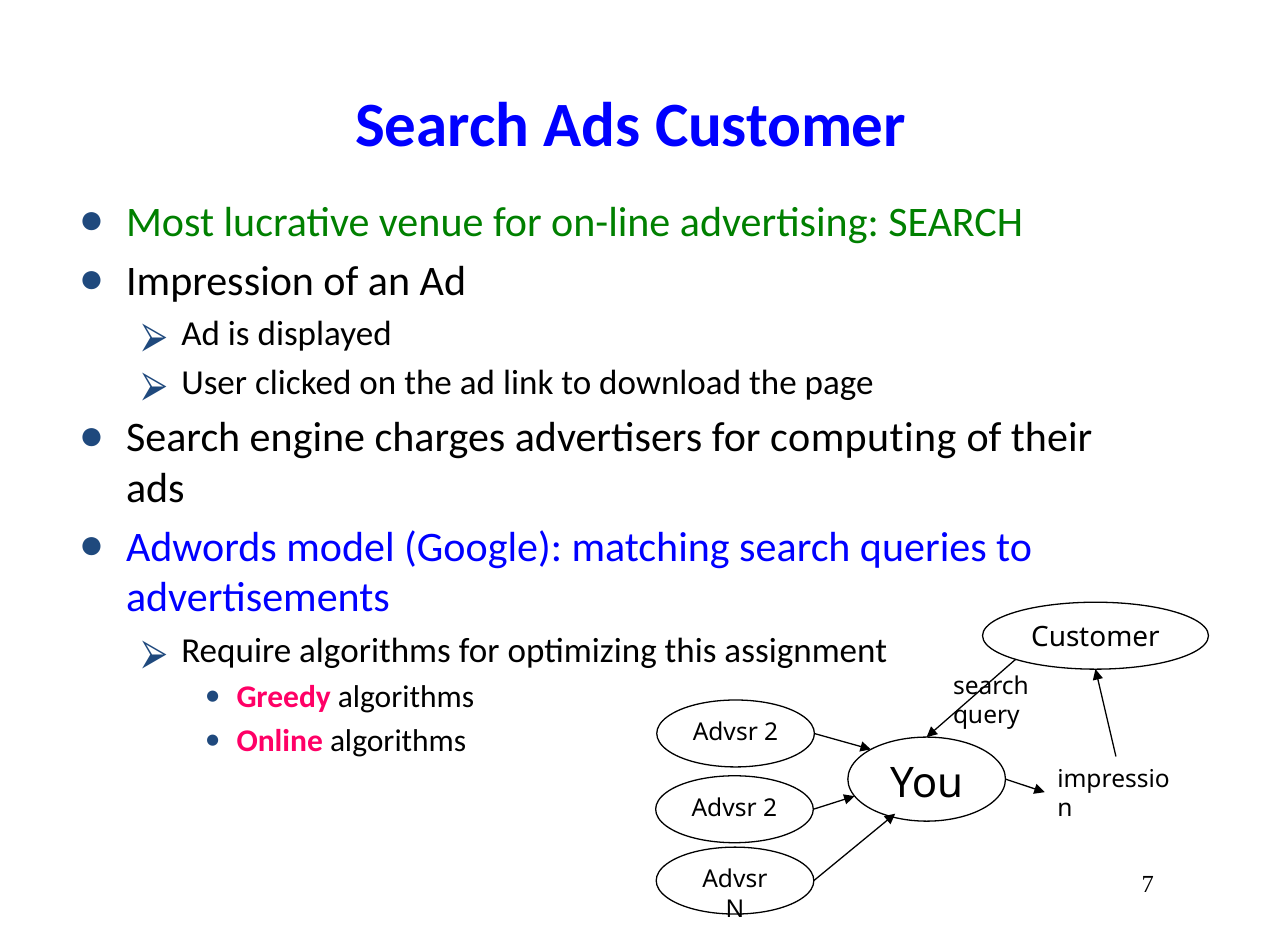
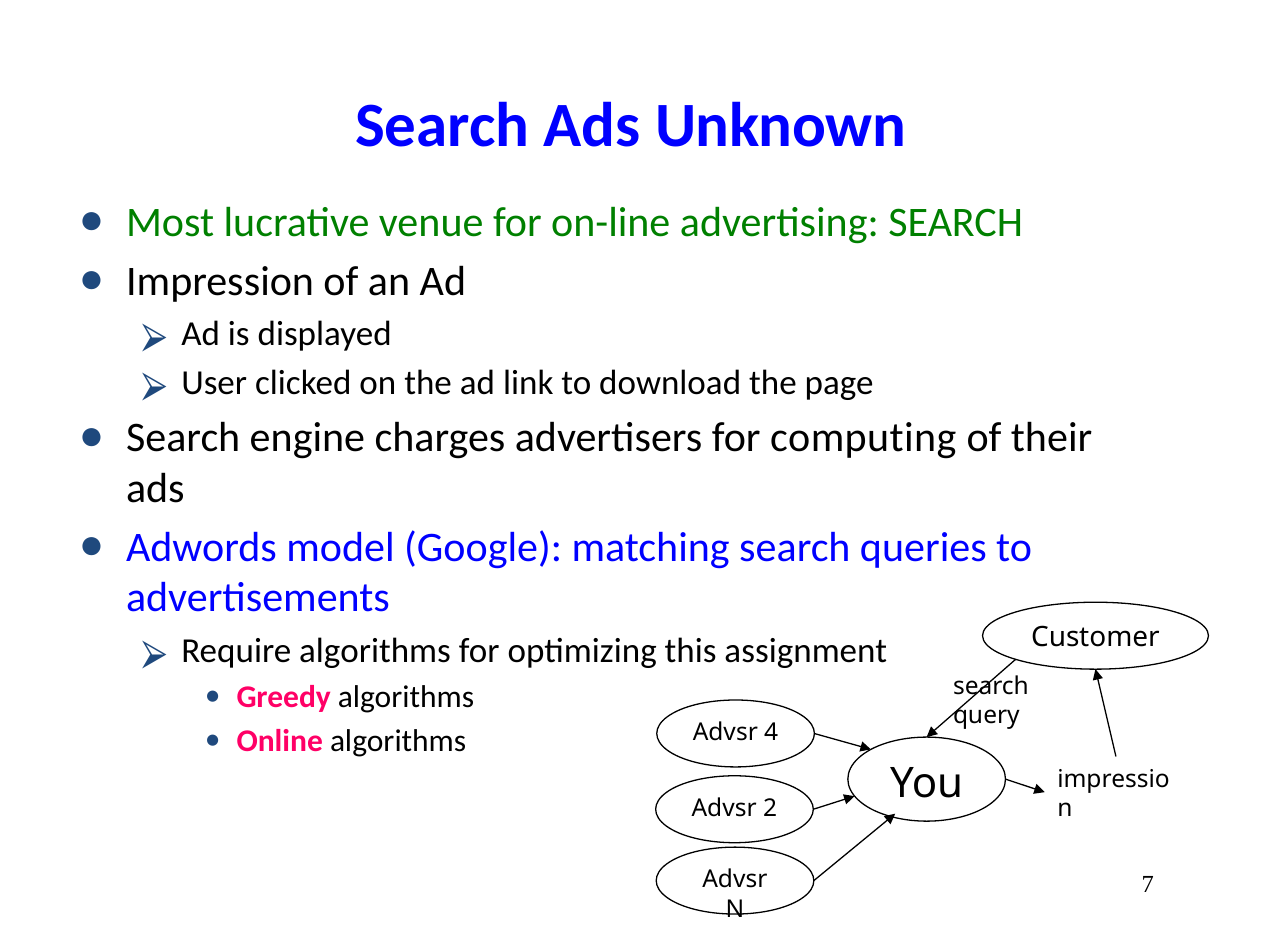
Ads Customer: Customer -> Unknown
2 at (771, 732): 2 -> 4
